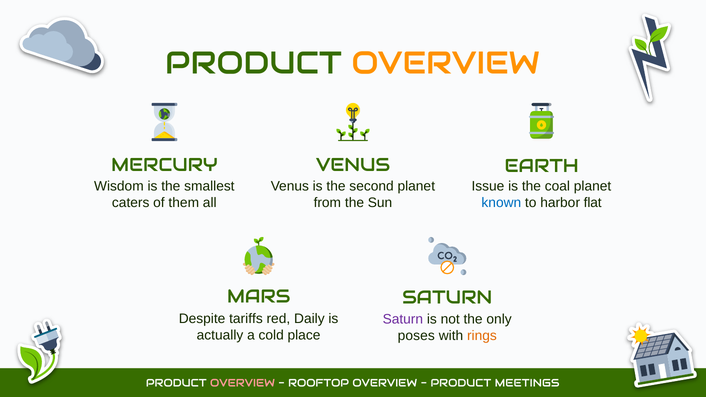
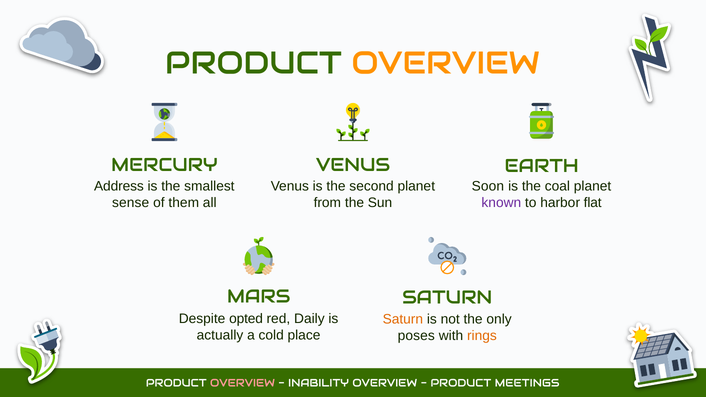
Wisdom: Wisdom -> Address
Issue: Issue -> Soon
caters: caters -> sense
known colour: blue -> purple
tariffs: tariffs -> opted
Saturn at (403, 319) colour: purple -> orange
ROOFTOP: ROOFTOP -> INABILITY
